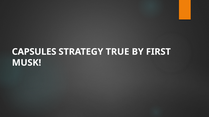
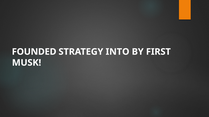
CAPSULES: CAPSULES -> FOUNDED
TRUE: TRUE -> INTO
